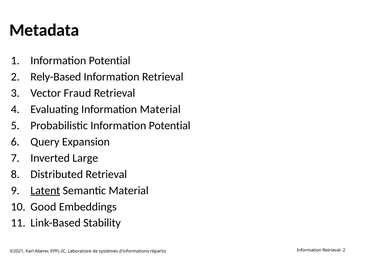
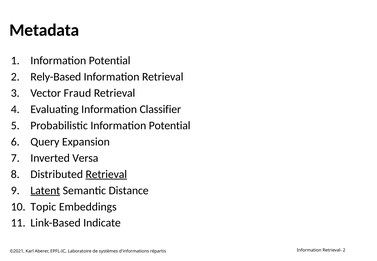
Information Material: Material -> Classifier
Large: Large -> Versa
Retrieval at (106, 174) underline: none -> present
Semantic Material: Material -> Distance
Good: Good -> Topic
Stability: Stability -> Indicate
